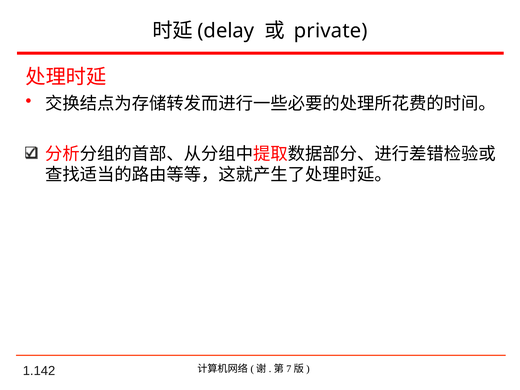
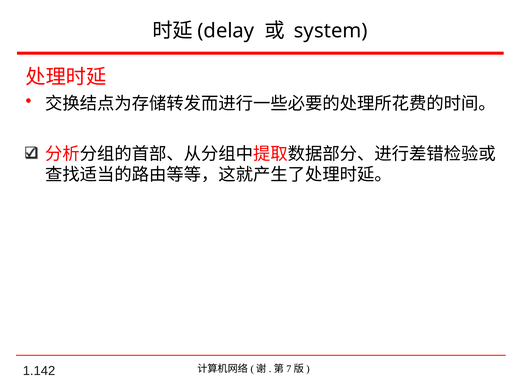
private: private -> system
